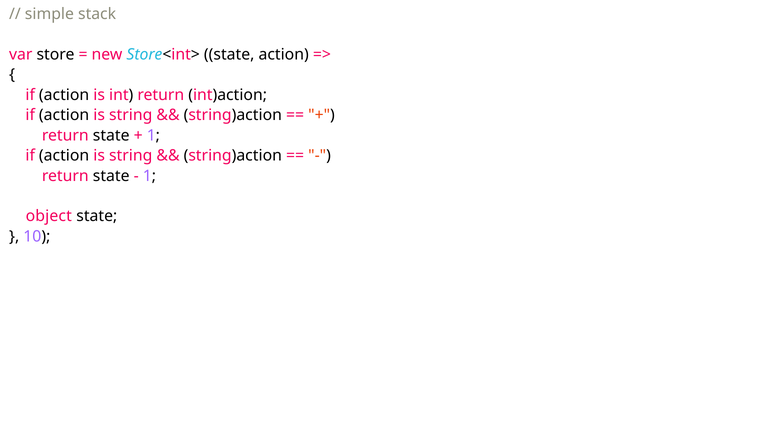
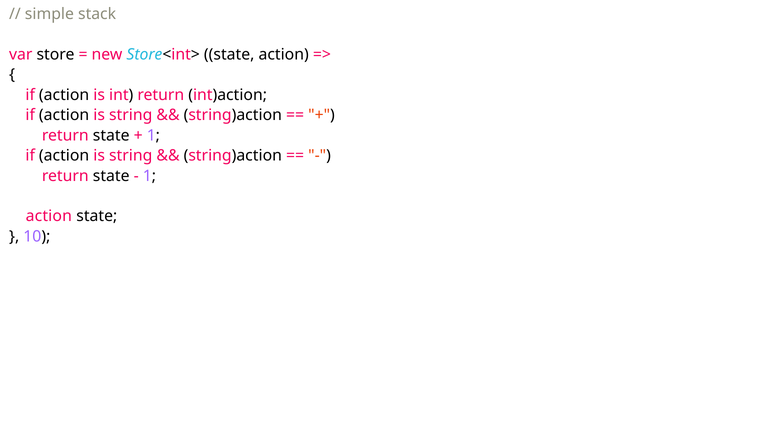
object at (49, 216): object -> action
